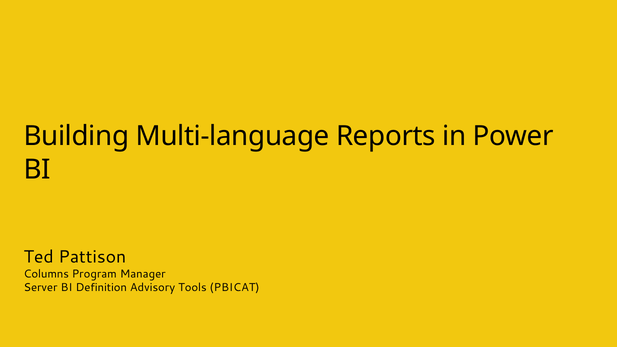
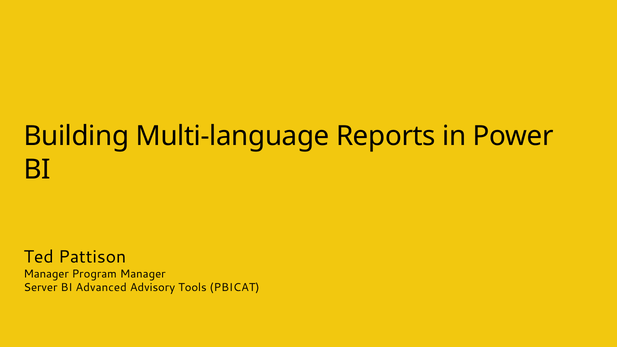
Columns at (46, 274): Columns -> Manager
Definition: Definition -> Advanced
